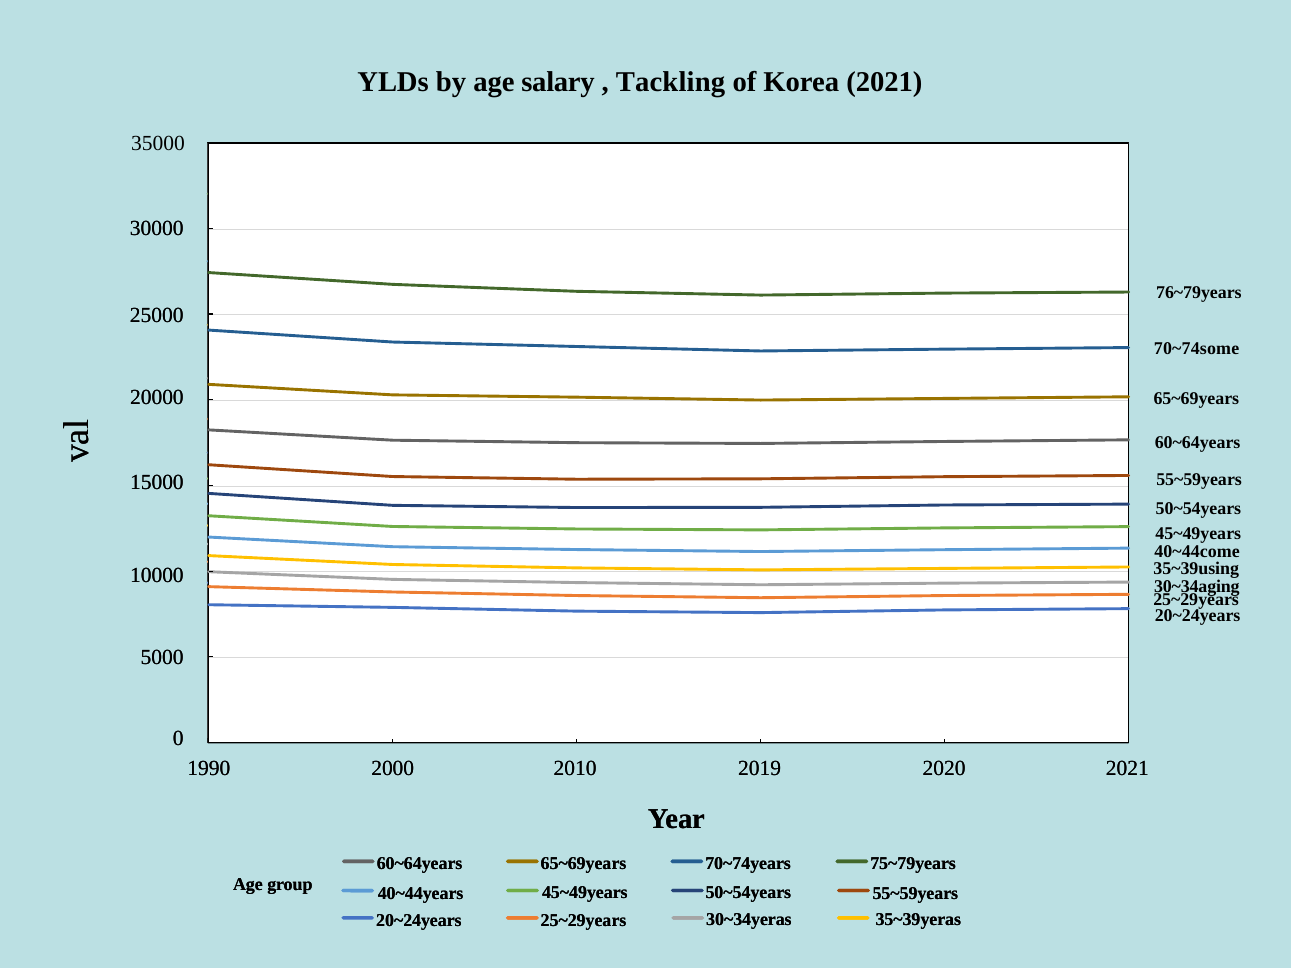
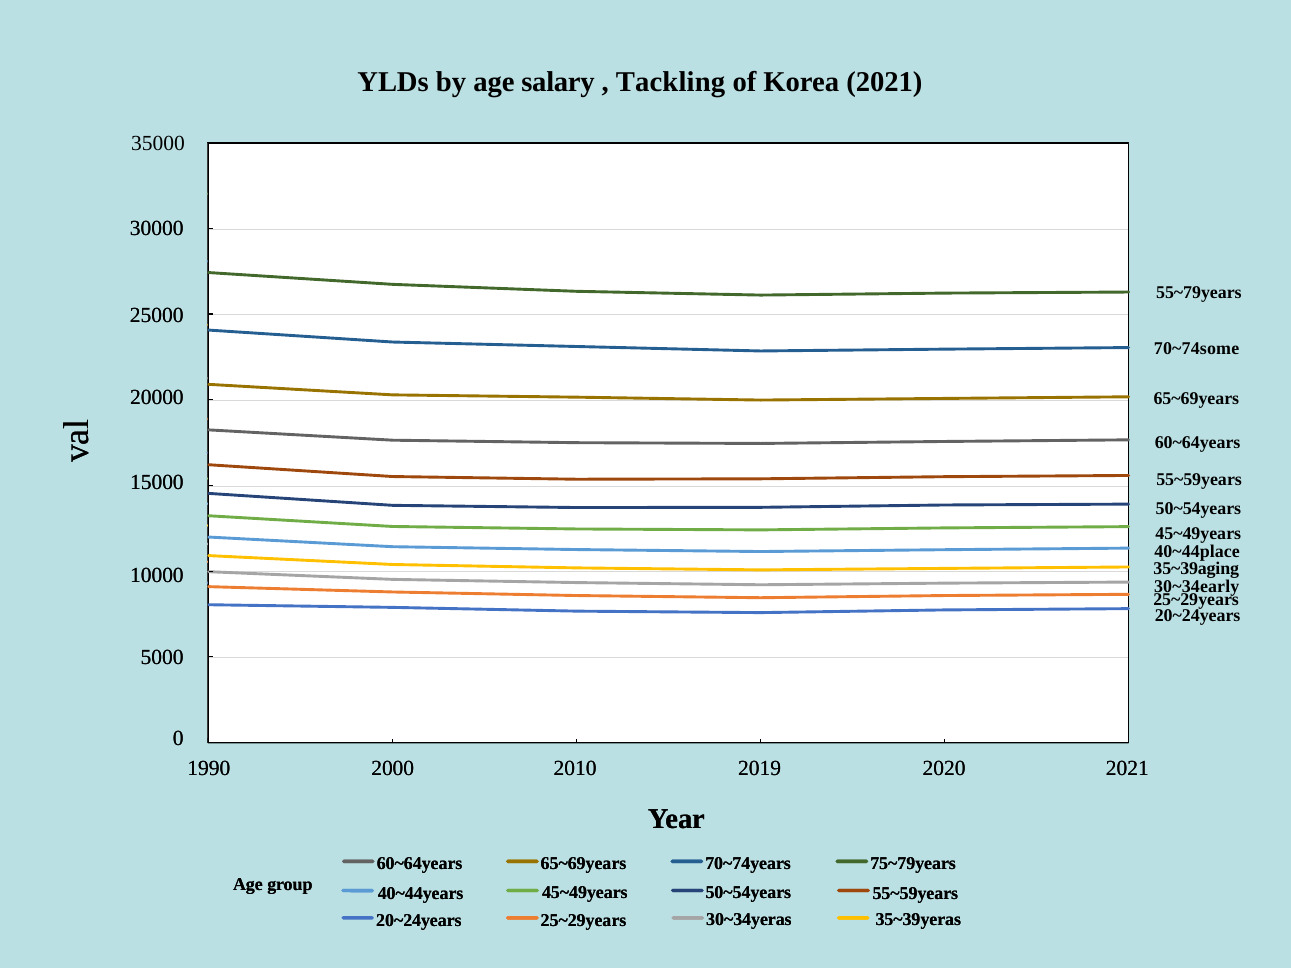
76~79years: 76~79years -> 55~79years
40~44come: 40~44come -> 40~44place
35~39using: 35~39using -> 35~39aging
30~34aging: 30~34aging -> 30~34early
